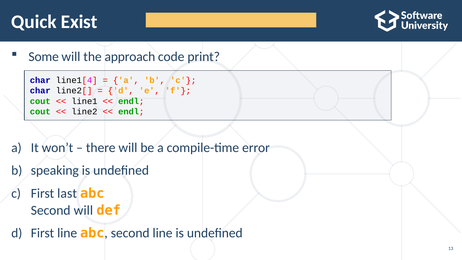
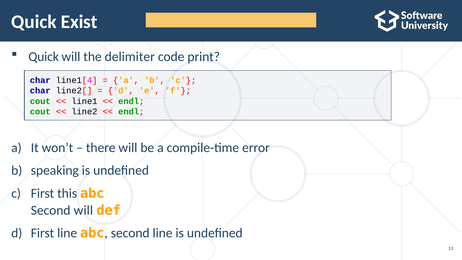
Some at (44, 57): Some -> Quick
approach: approach -> delimiter
last: last -> this
